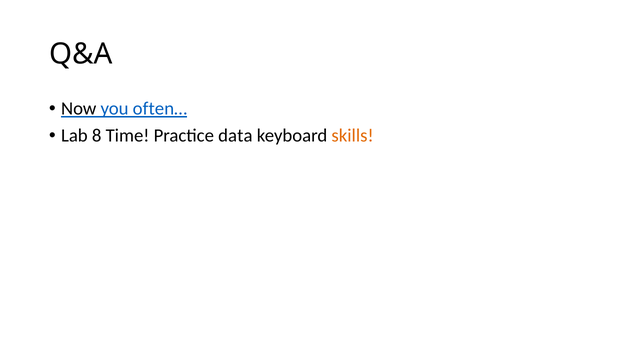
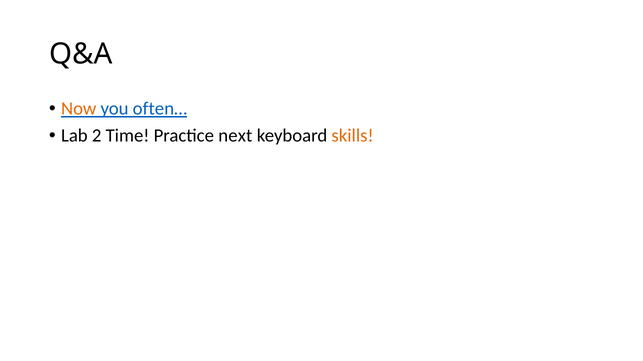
Now colour: black -> orange
8: 8 -> 2
data: data -> next
